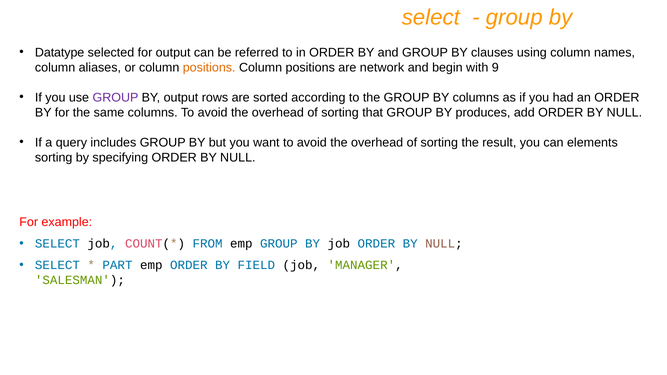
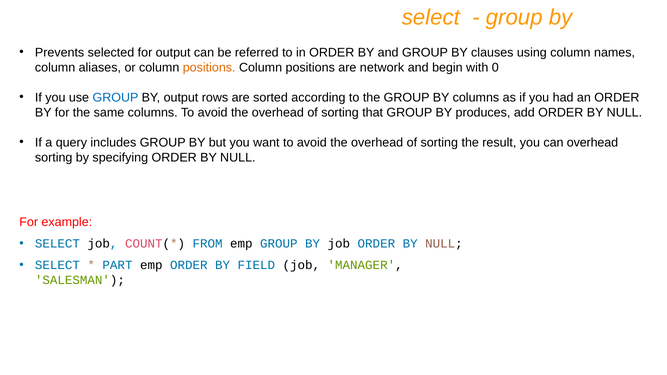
Datatype: Datatype -> Prevents
9: 9 -> 0
GROUP at (115, 98) colour: purple -> blue
can elements: elements -> overhead
